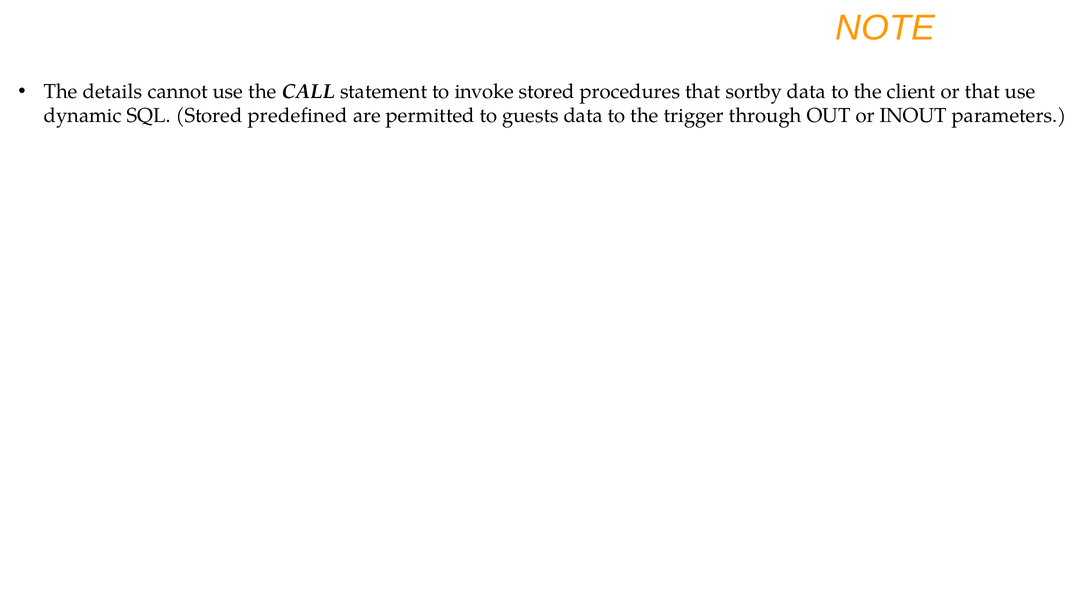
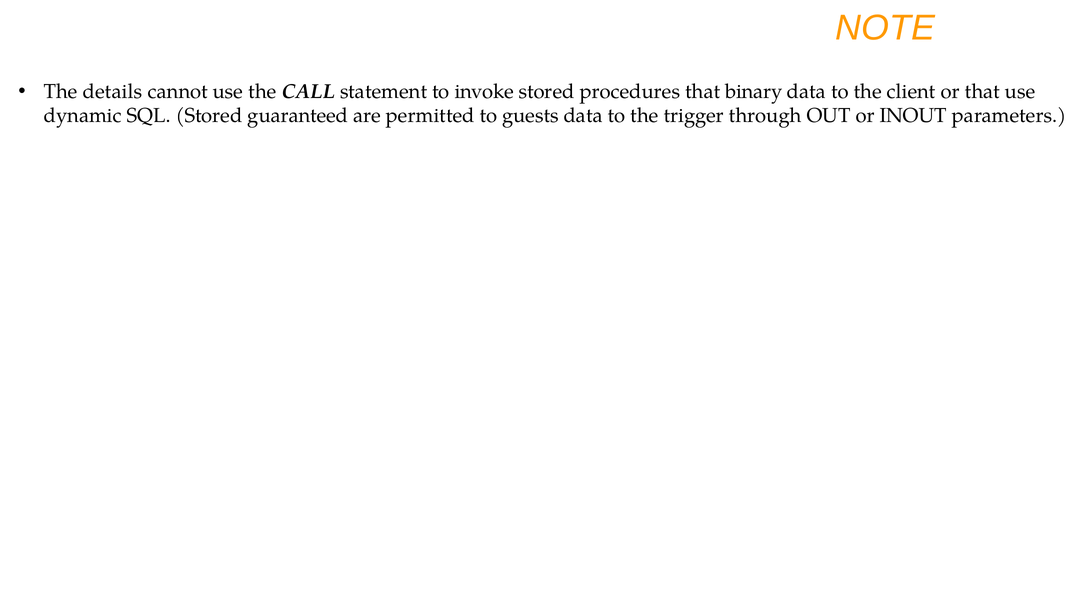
sortby: sortby -> binary
predefined: predefined -> guaranteed
